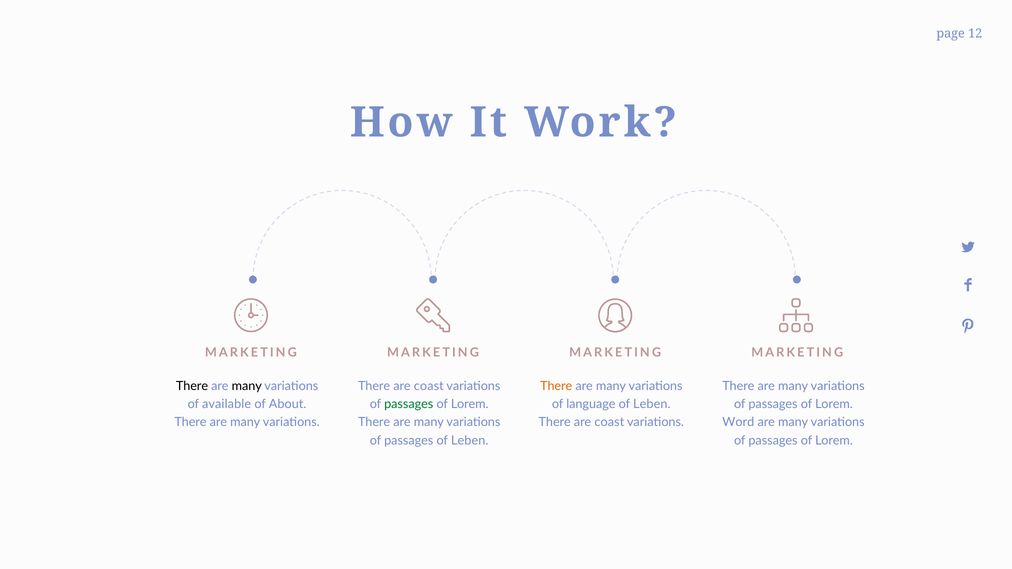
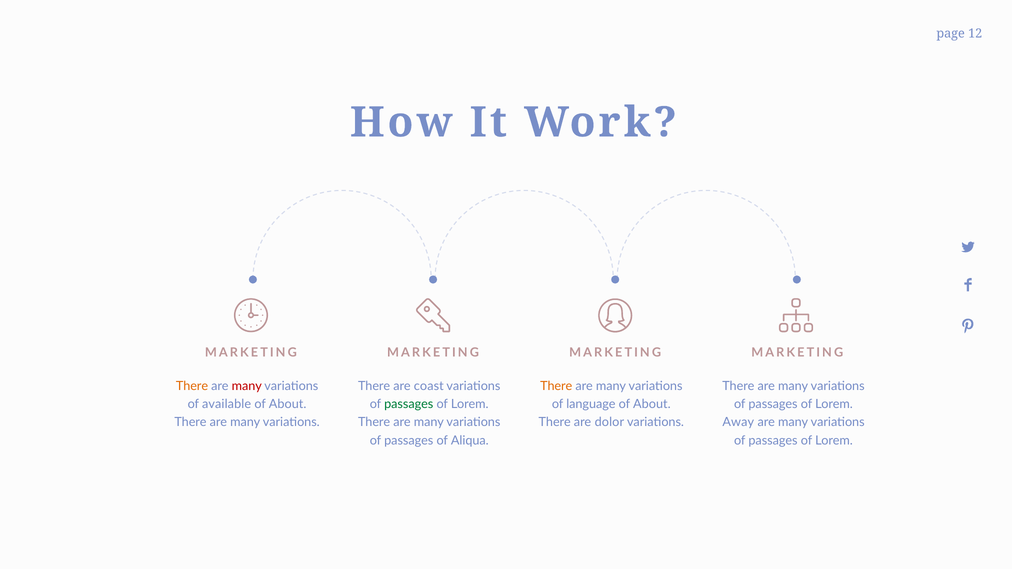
There at (192, 386) colour: black -> orange
many at (247, 386) colour: black -> red
Leben at (652, 404): Leben -> About
coast at (609, 422): coast -> dolor
Word: Word -> Away
passages of Leben: Leben -> Aliqua
